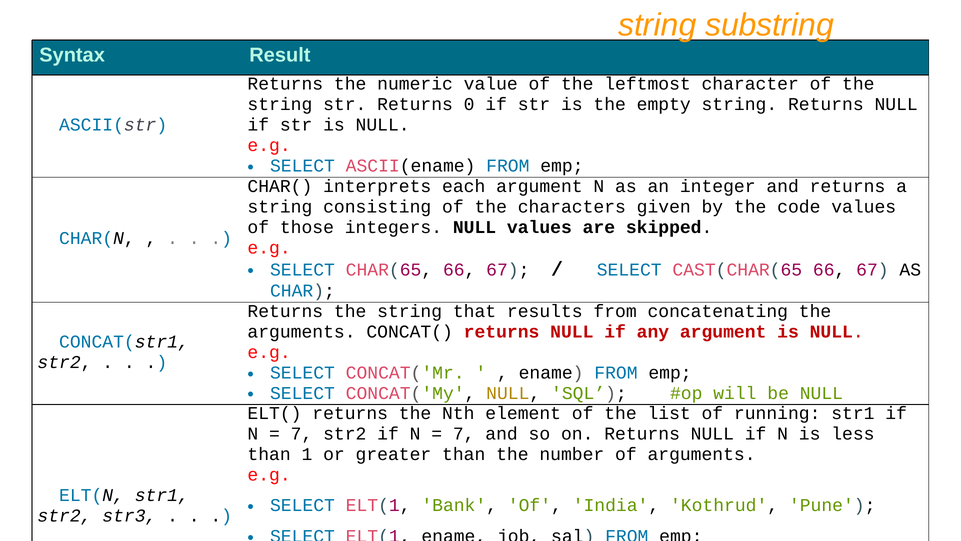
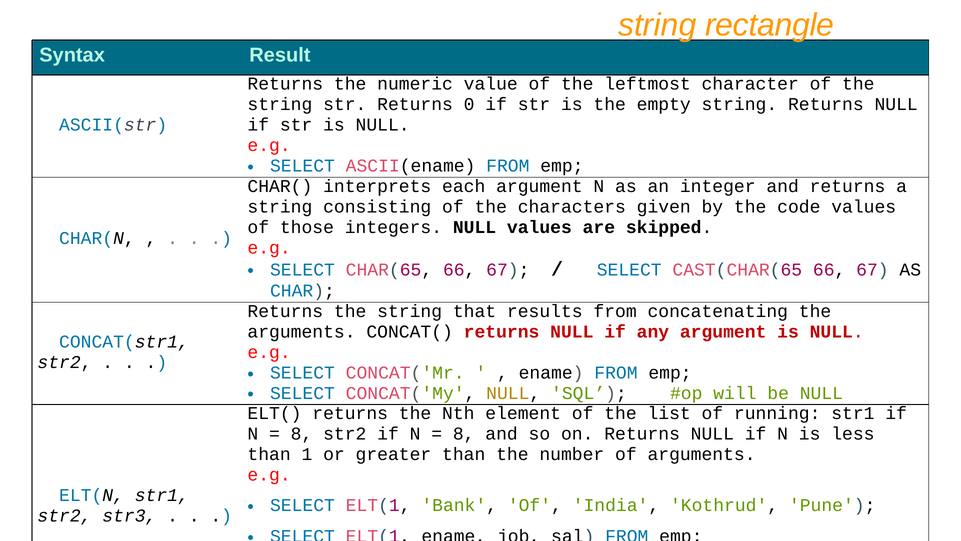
substring: substring -> rectangle
7 at (302, 434): 7 -> 8
7 at (464, 434): 7 -> 8
